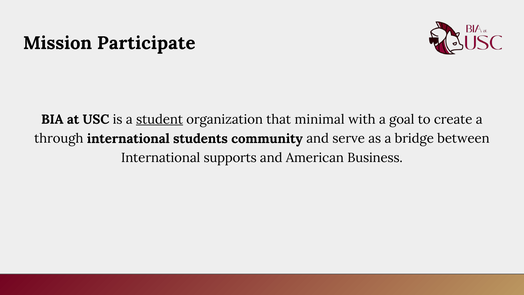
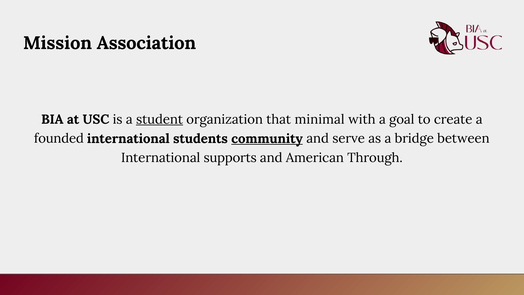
Participate: Participate -> Association
through: through -> founded
community underline: none -> present
Business: Business -> Through
